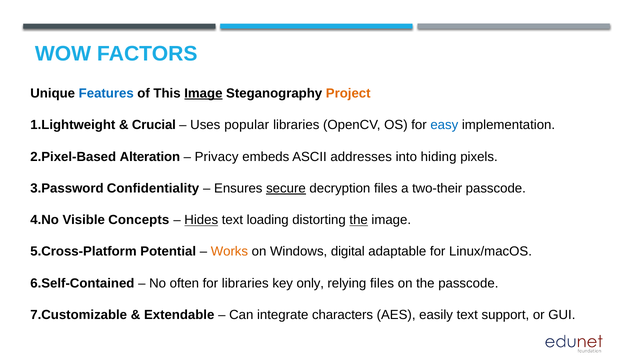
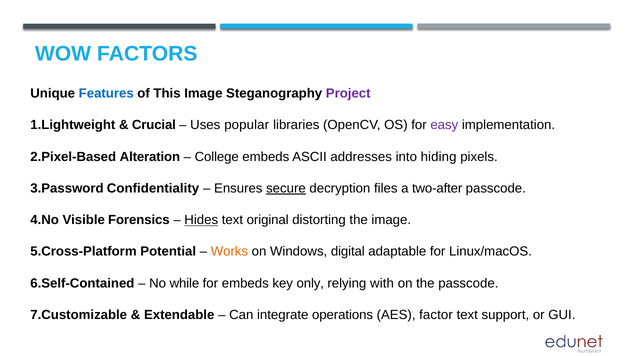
Image at (203, 93) underline: present -> none
Project colour: orange -> purple
easy colour: blue -> purple
Privacy: Privacy -> College
two-their: two-their -> two-after
Concepts: Concepts -> Forensics
loading: loading -> original
the at (359, 220) underline: present -> none
often: often -> while
for libraries: libraries -> embeds
relying files: files -> with
characters: characters -> operations
easily: easily -> factor
